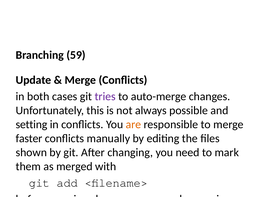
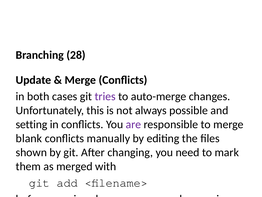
59: 59 -> 28
are colour: orange -> purple
faster: faster -> blank
